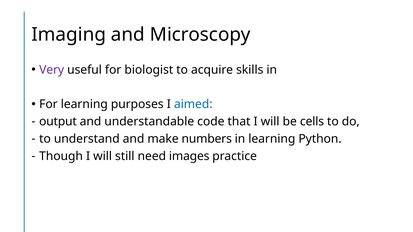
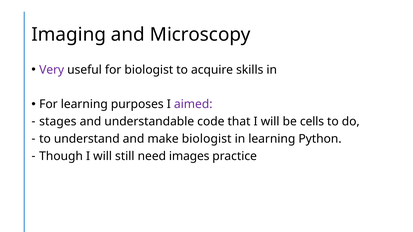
aimed colour: blue -> purple
output: output -> stages
make numbers: numbers -> biologist
